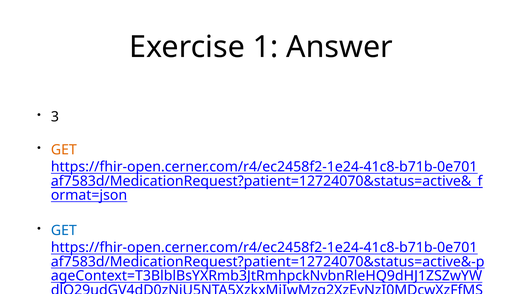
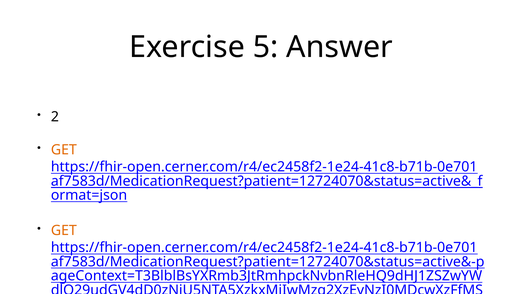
1: 1 -> 5
3: 3 -> 2
GET at (64, 230) colour: blue -> orange
